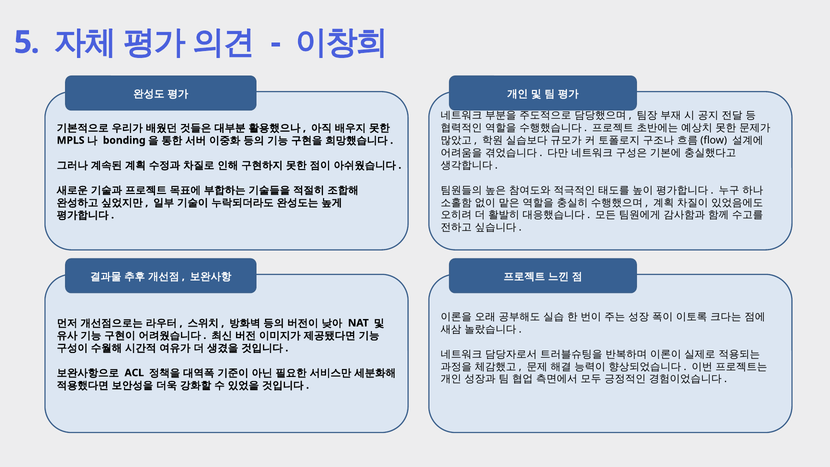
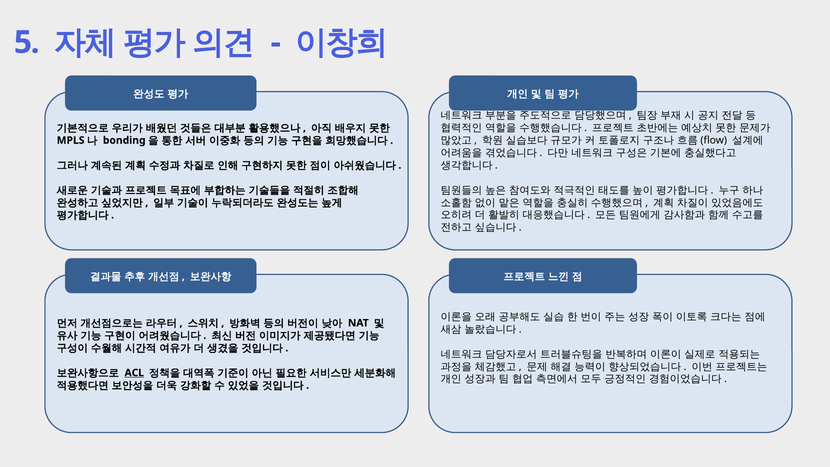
ACL underline: none -> present
